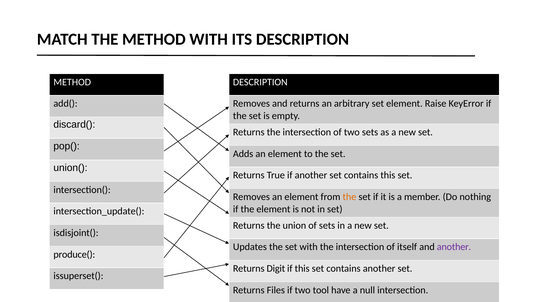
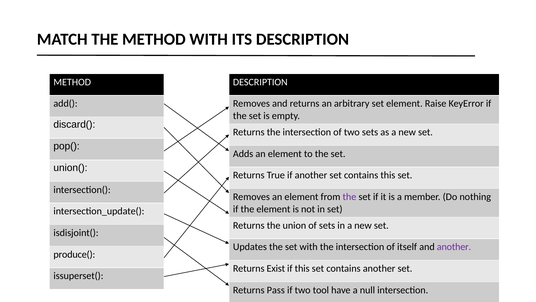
the at (349, 197) colour: orange -> purple
Digit: Digit -> Exist
Files: Files -> Pass
